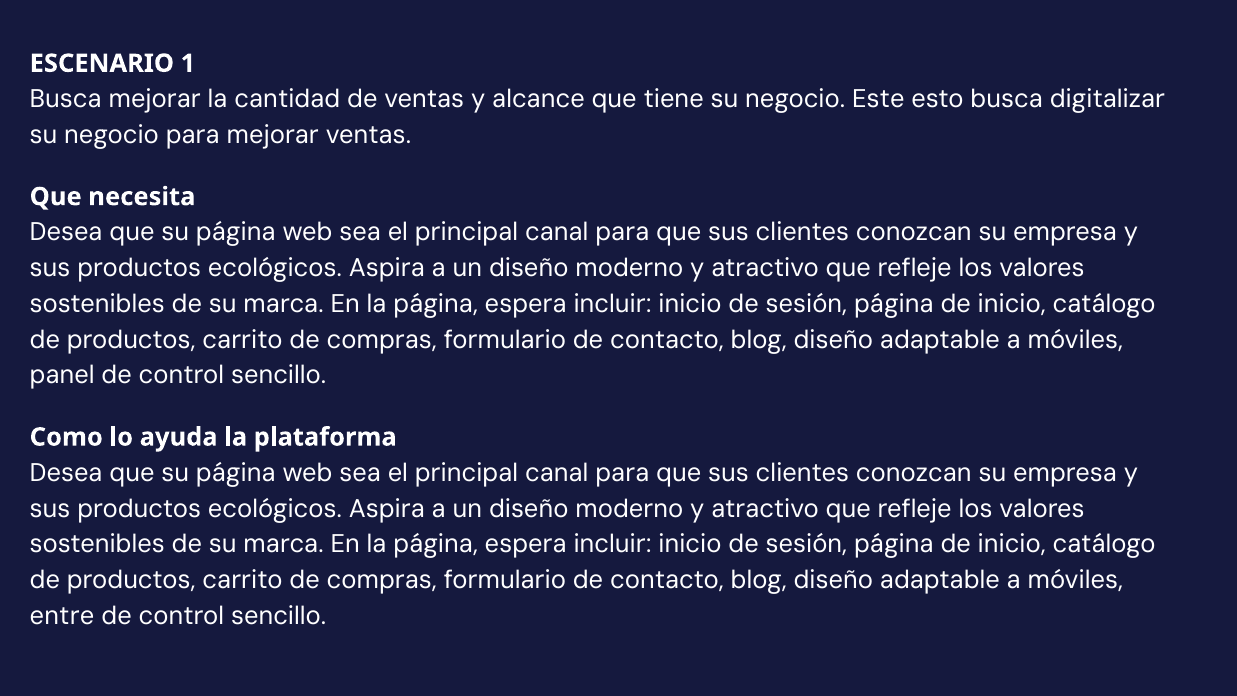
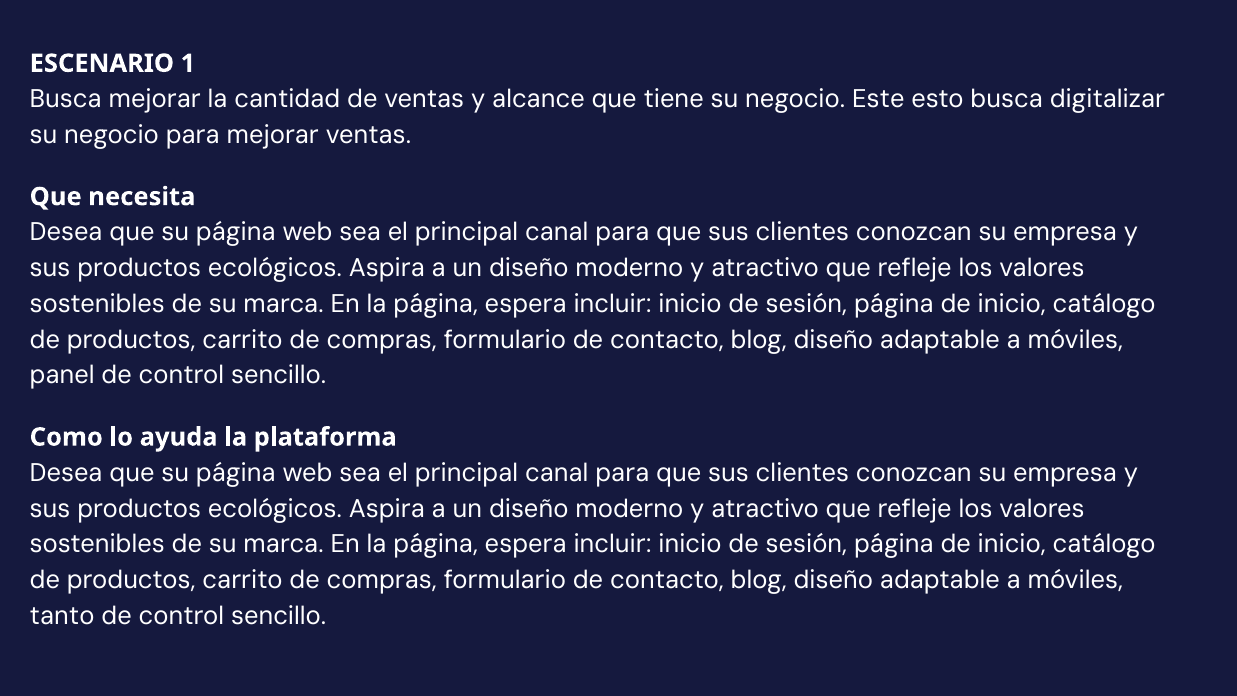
entre: entre -> tanto
